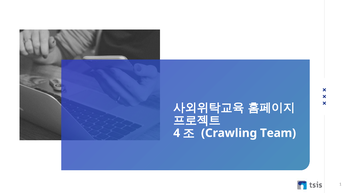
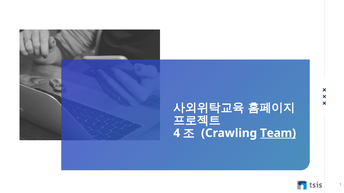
Team underline: none -> present
